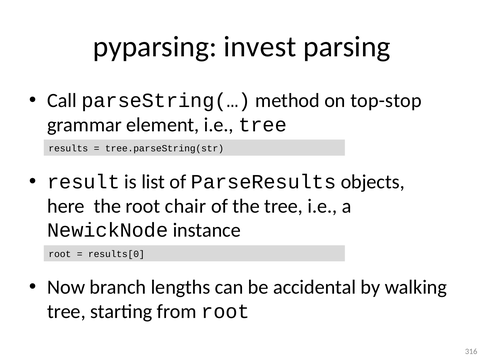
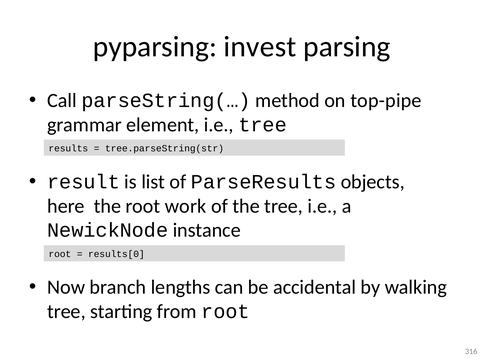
top-stop: top-stop -> top-pipe
chair: chair -> work
